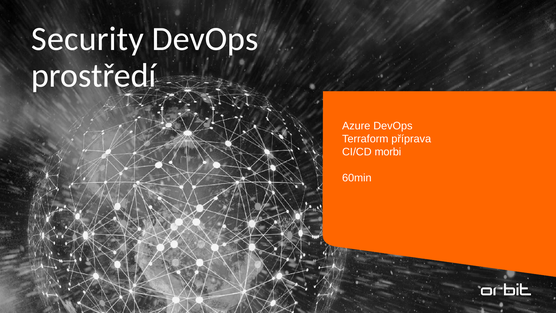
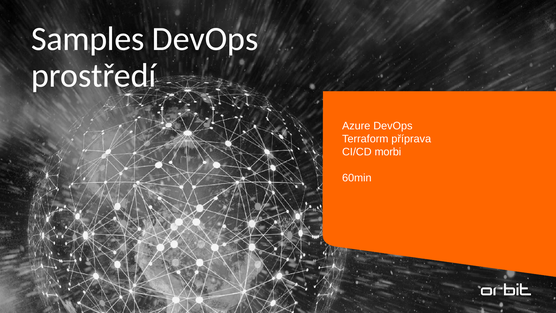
Security: Security -> Samples
